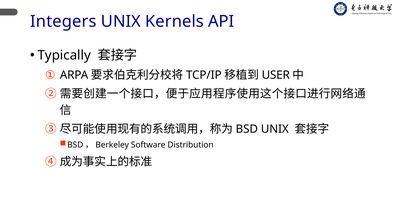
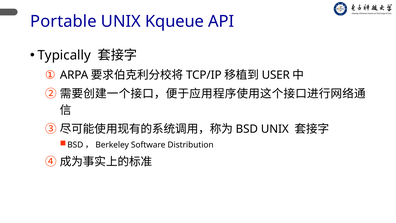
Integers: Integers -> Portable
Kernels: Kernels -> Kqueue
